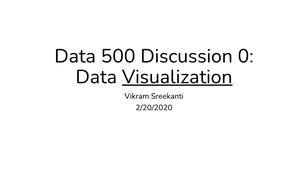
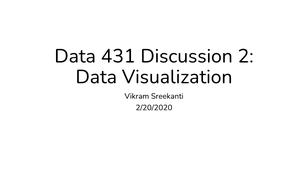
500: 500 -> 431
0: 0 -> 2
Visualization underline: present -> none
